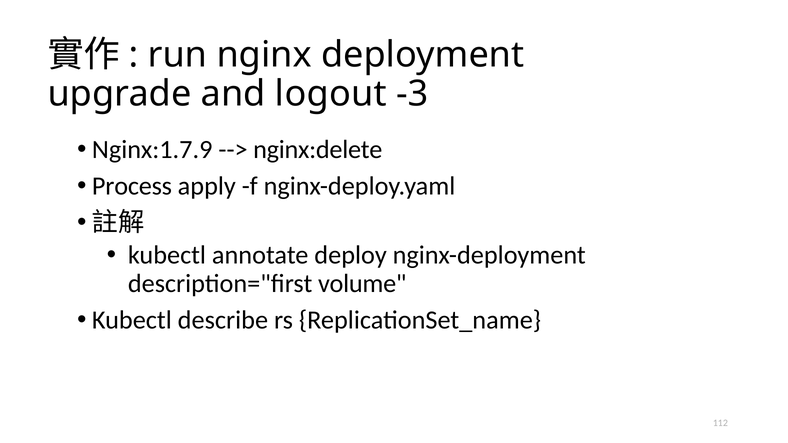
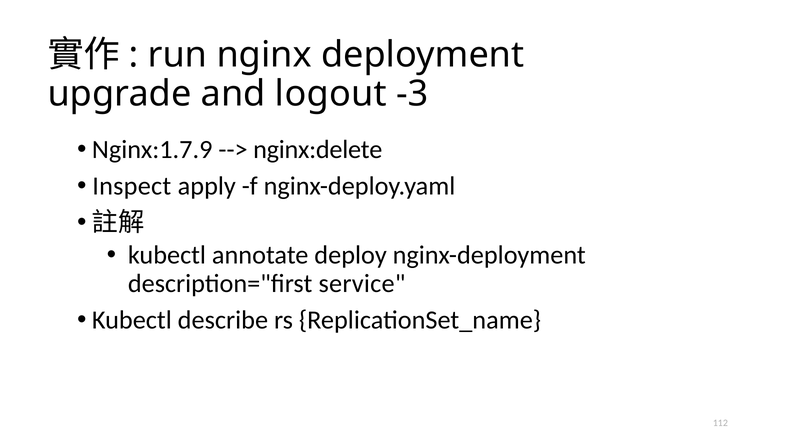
Process: Process -> Inspect
volume: volume -> service
